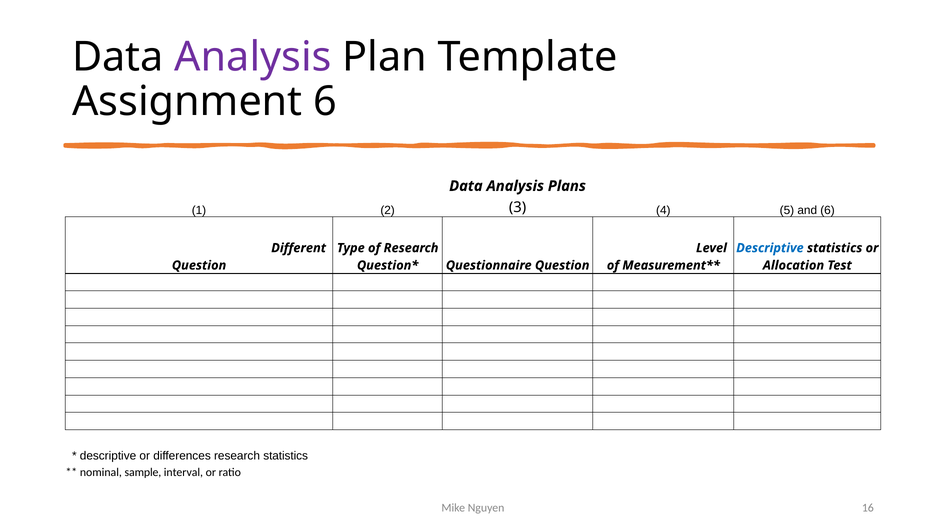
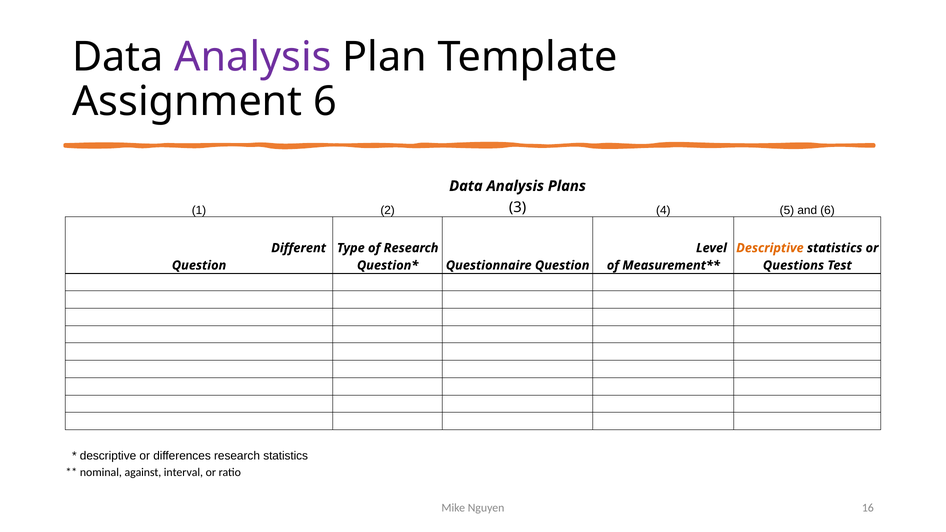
Descriptive at (770, 248) colour: blue -> orange
Allocation: Allocation -> Questions
sample: sample -> against
